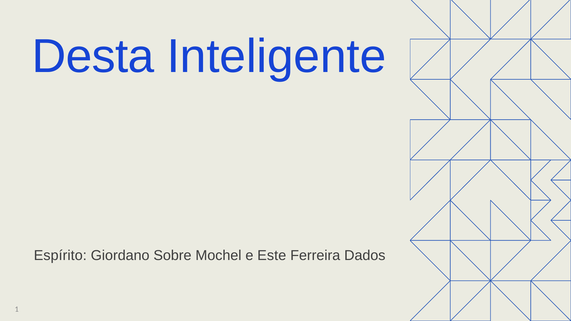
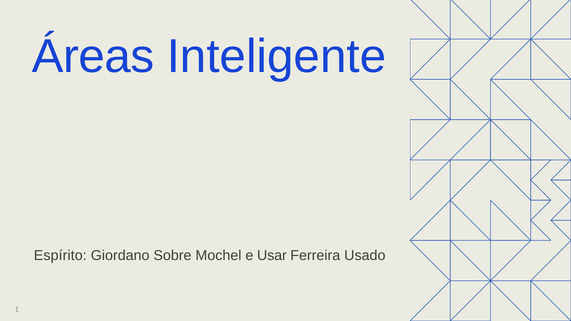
Desta: Desta -> Áreas
Este: Este -> Usar
Dados: Dados -> Usado
